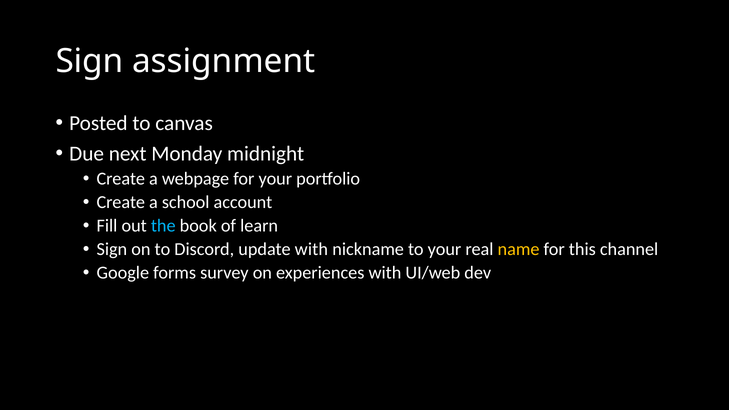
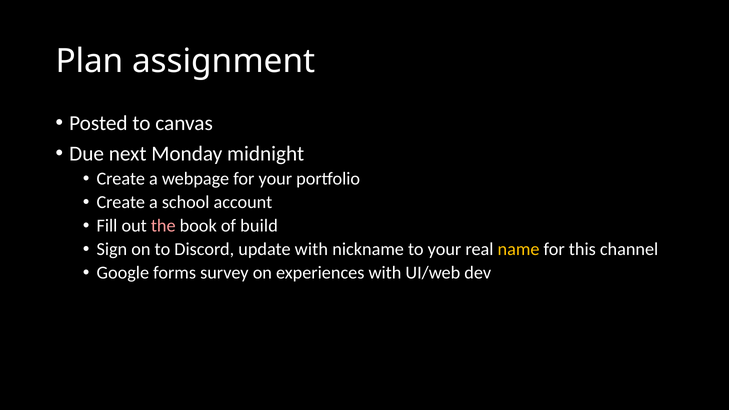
Sign at (90, 61): Sign -> Plan
the colour: light blue -> pink
learn: learn -> build
